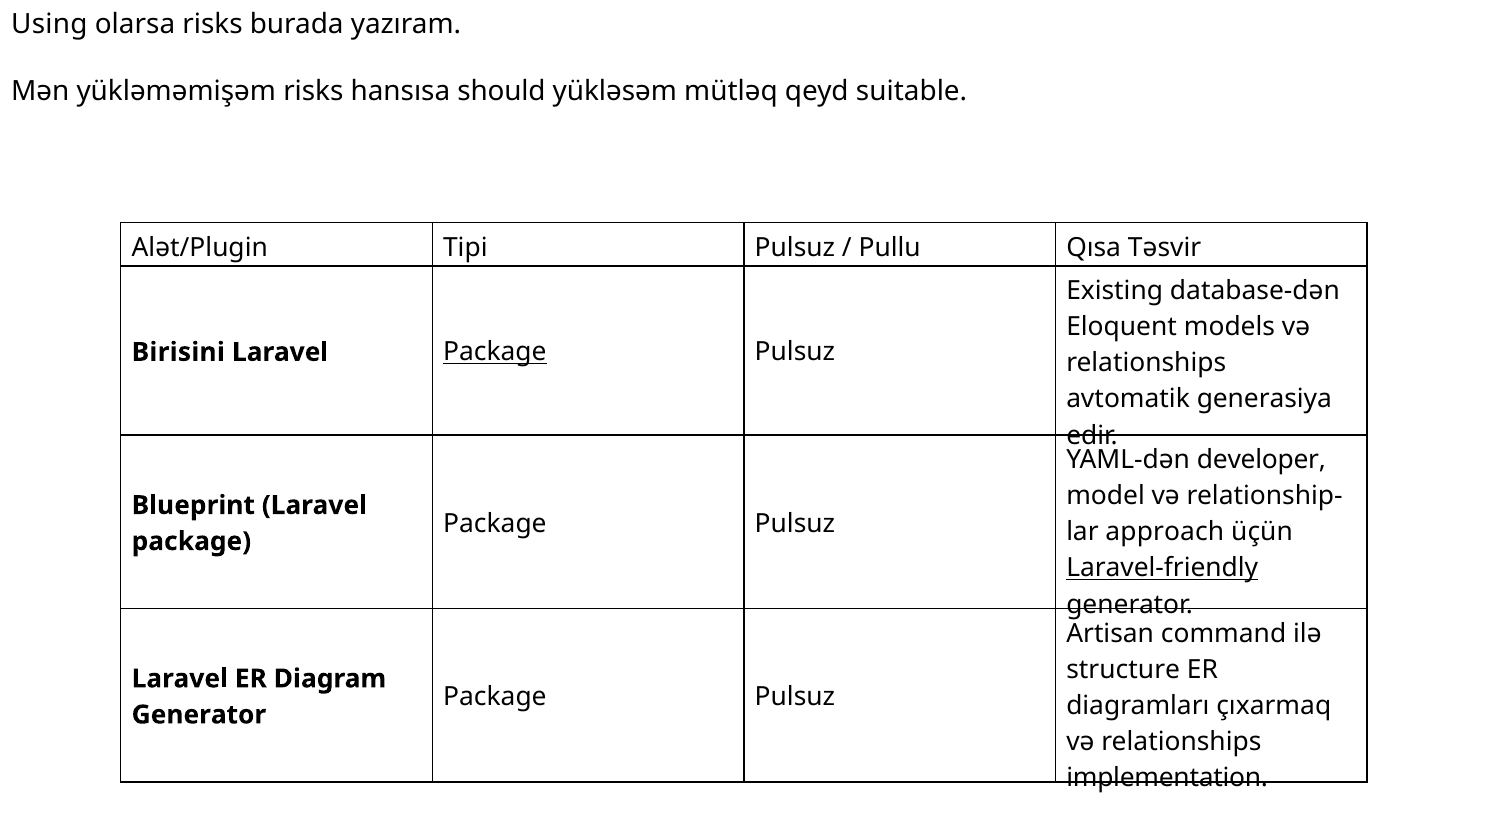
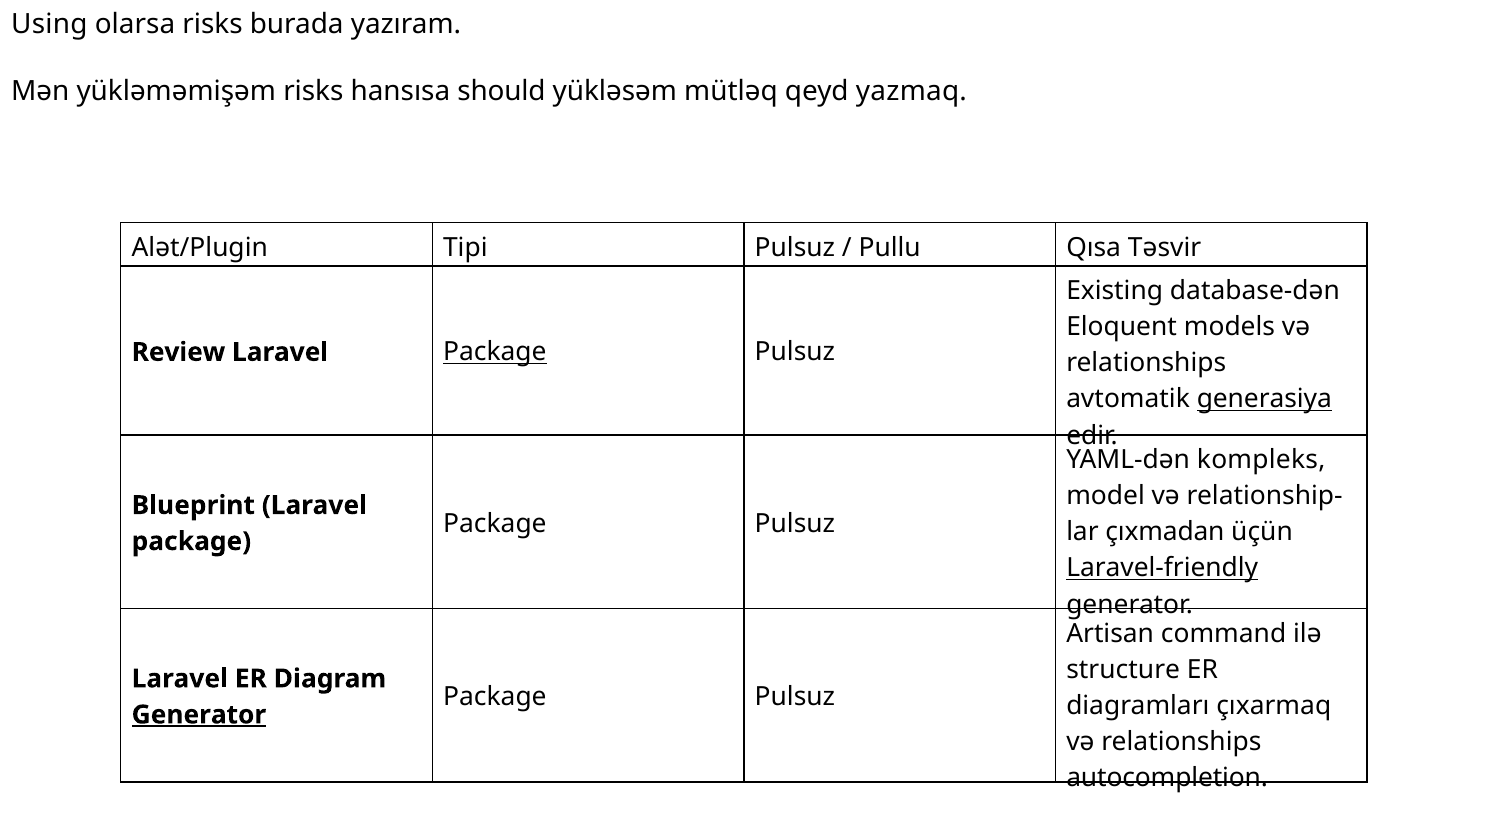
suitable: suitable -> yazmaq
Birisini: Birisini -> Review
generasiya underline: none -> present
developer: developer -> kompleks
approach: approach -> çıxmadan
Generator at (199, 715) underline: none -> present
implementation: implementation -> autocompletion
